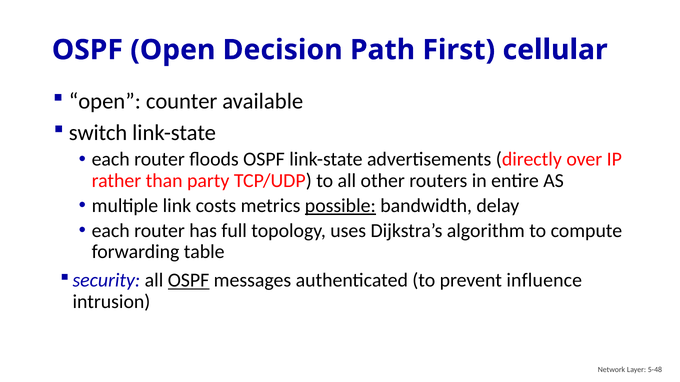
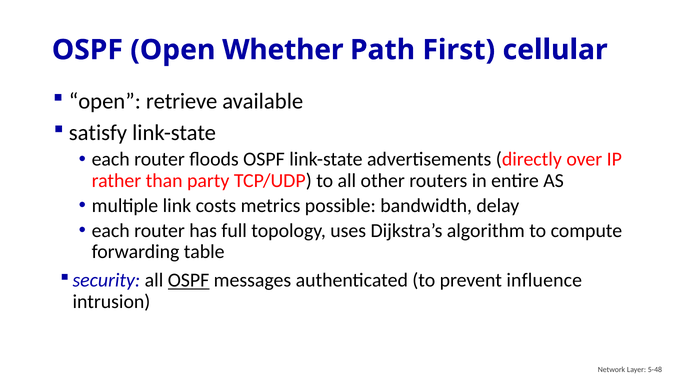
Decision: Decision -> Whether
counter: counter -> retrieve
switch: switch -> satisfy
possible underline: present -> none
